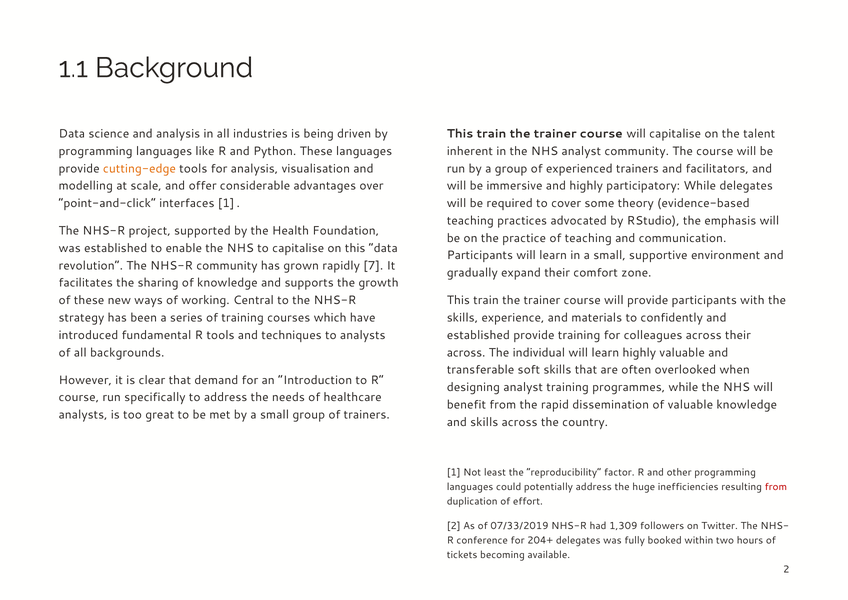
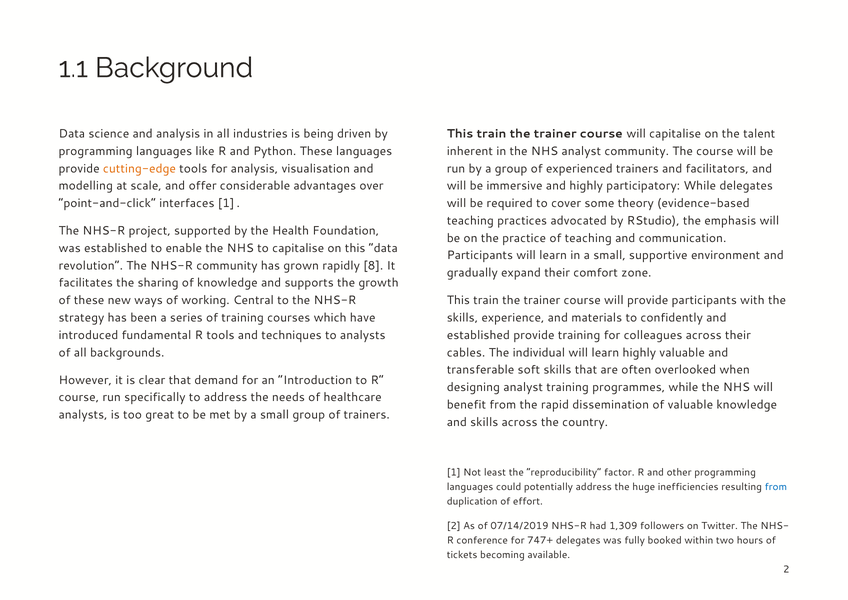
7: 7 -> 8
across at (466, 352): across -> cables
from at (776, 487) colour: red -> blue
07/33/2019: 07/33/2019 -> 07/14/2019
204+: 204+ -> 747+
